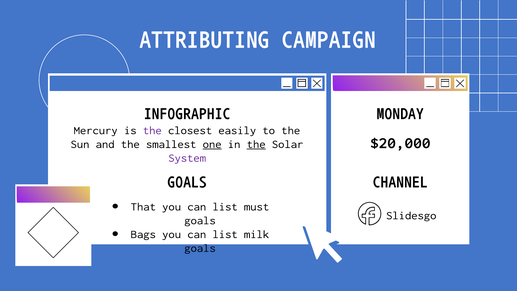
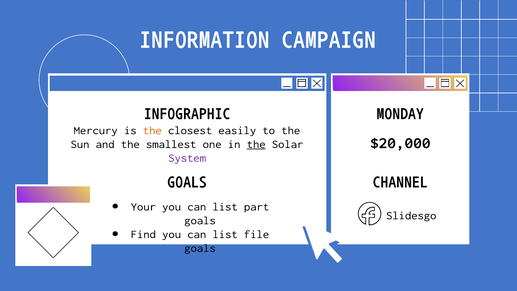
ATTRIBUTING: ATTRIBUTING -> INFORMATION
the at (152, 130) colour: purple -> orange
one underline: present -> none
That: That -> Your
must: must -> part
Bags: Bags -> Find
milk: milk -> file
